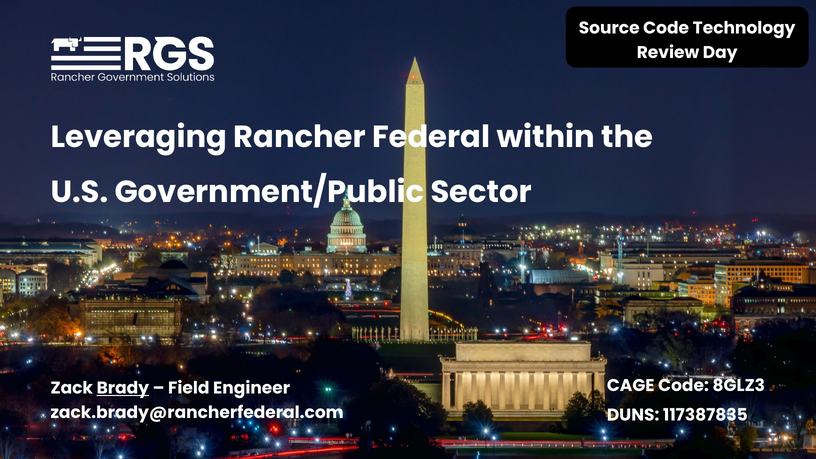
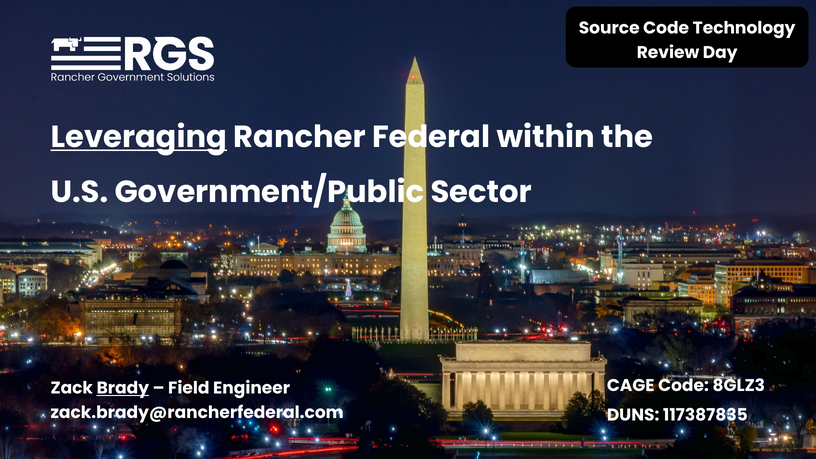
Leveraging underline: none -> present
